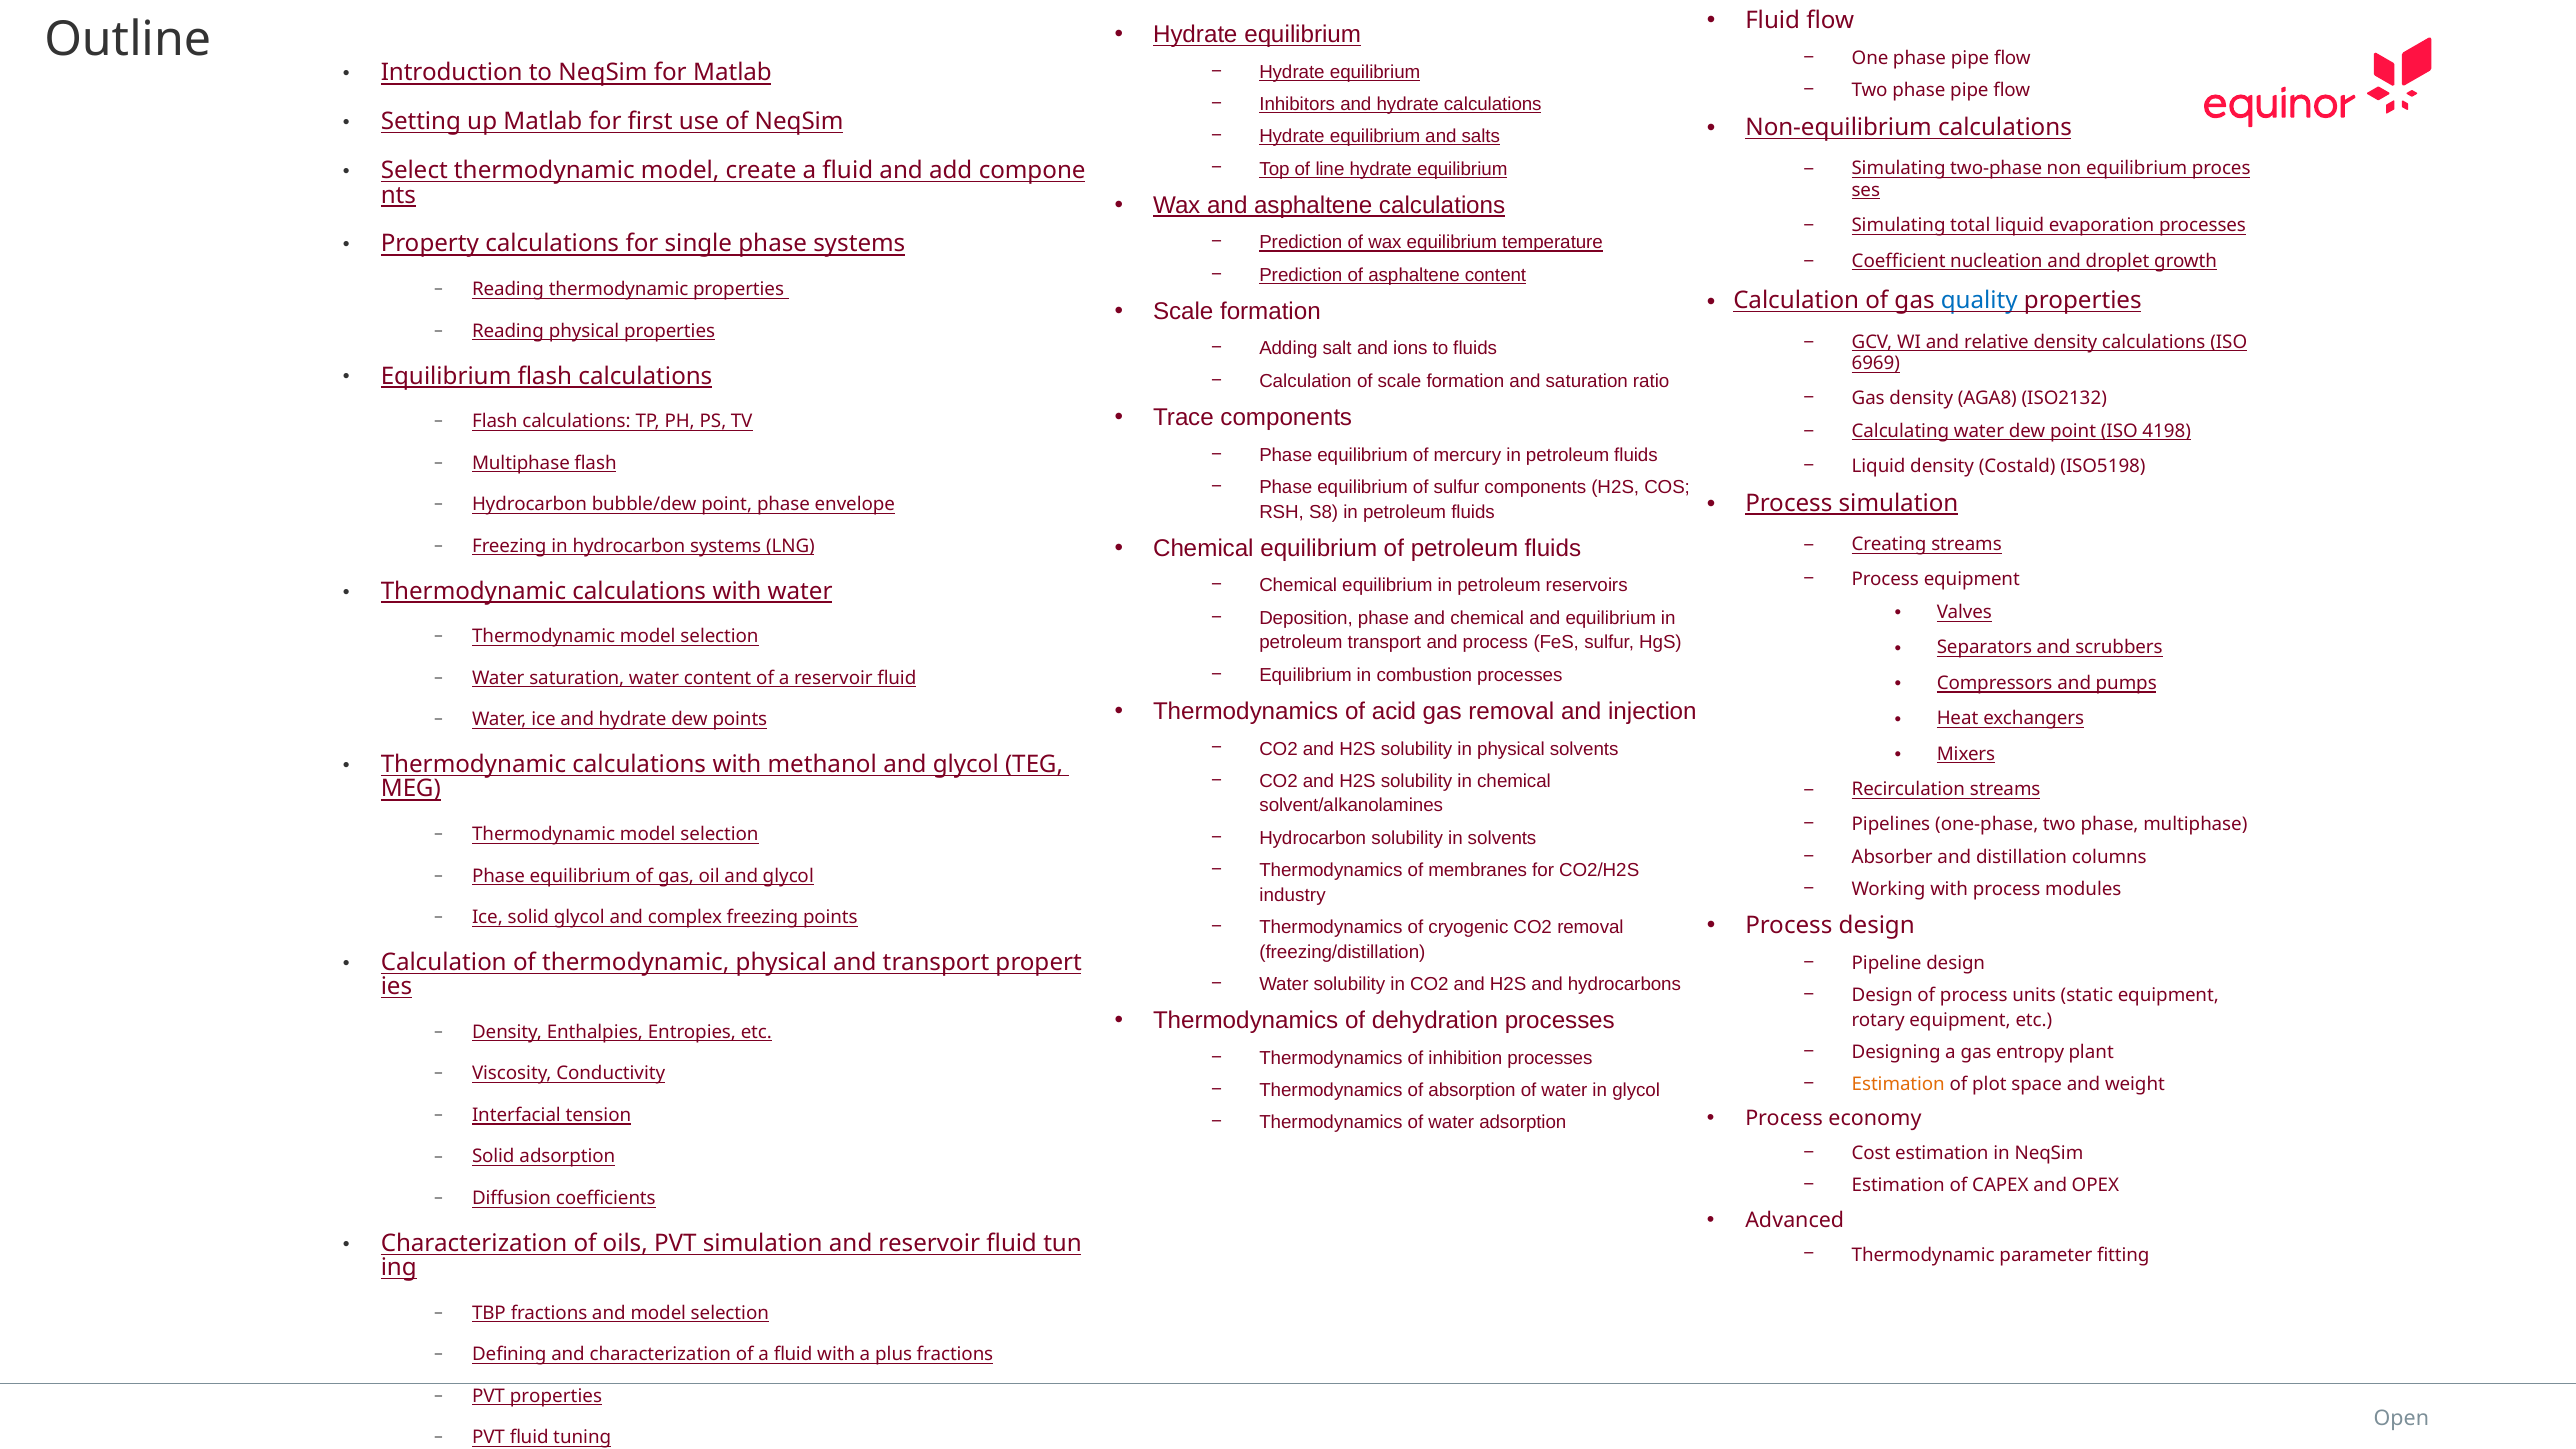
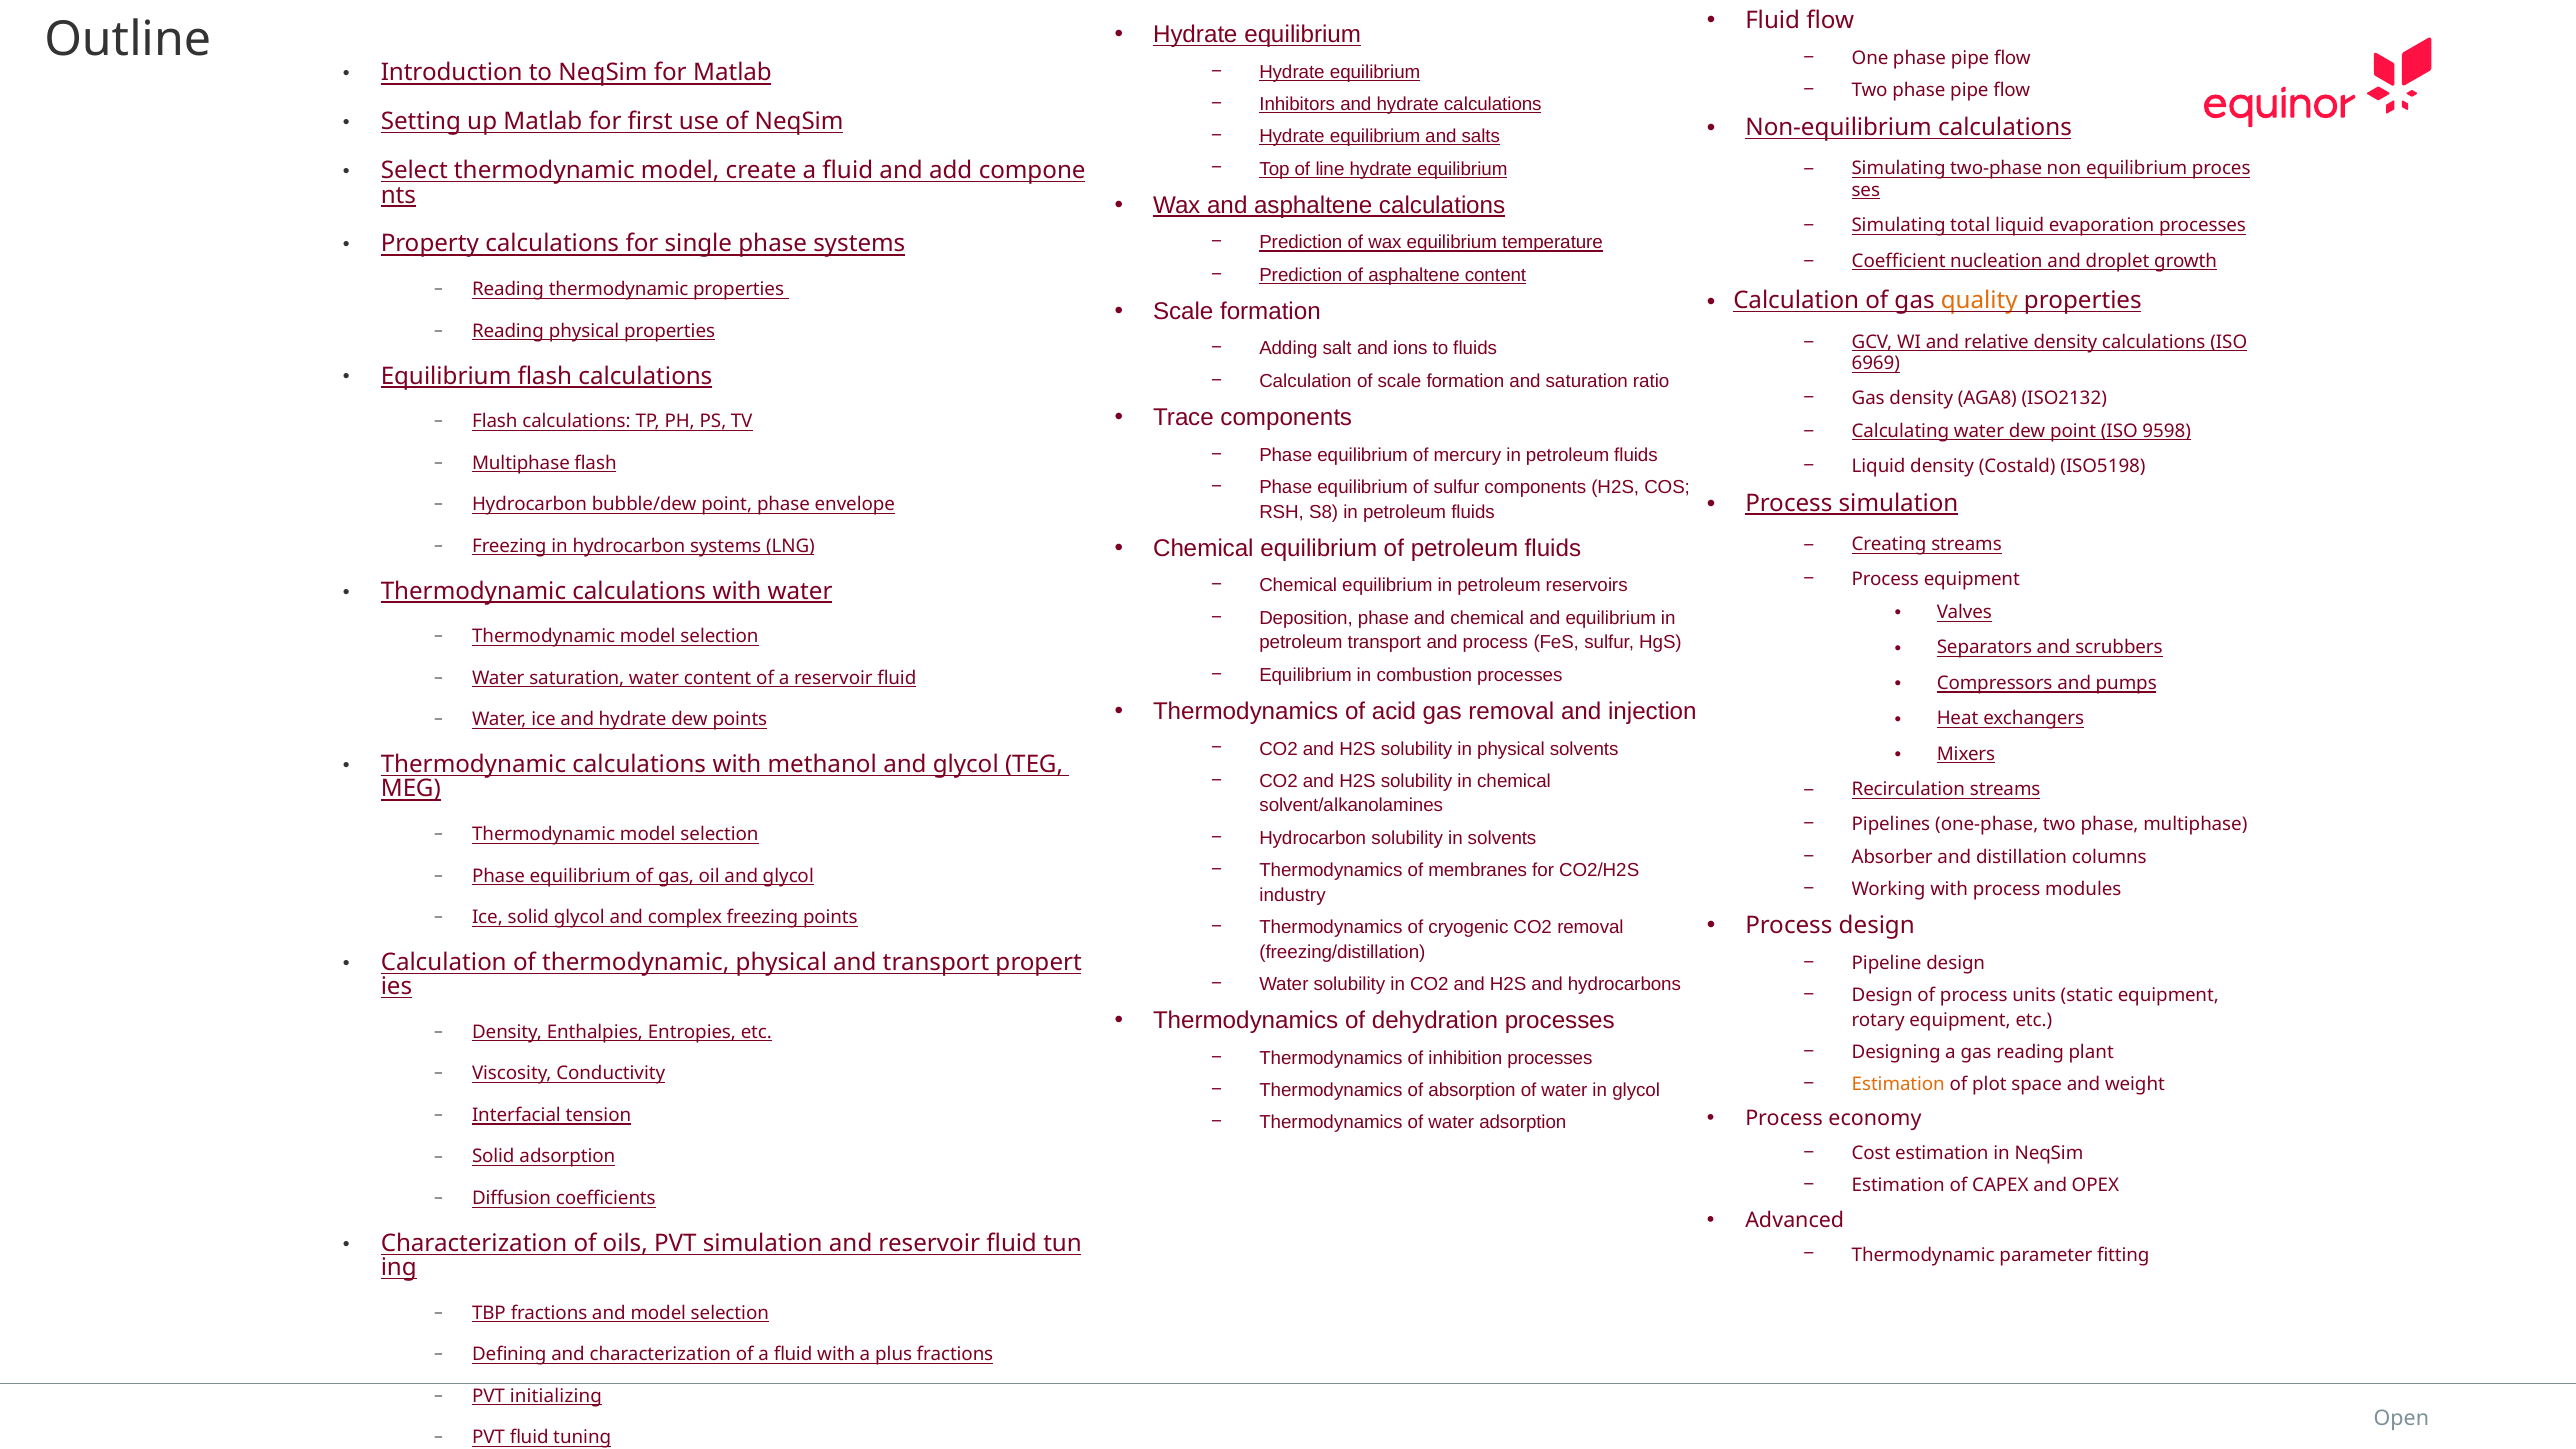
quality colour: blue -> orange
4198: 4198 -> 9598
gas entropy: entropy -> reading
PVT properties: properties -> initializing
